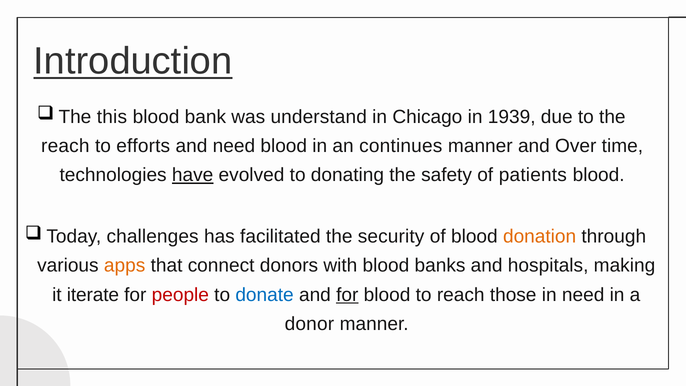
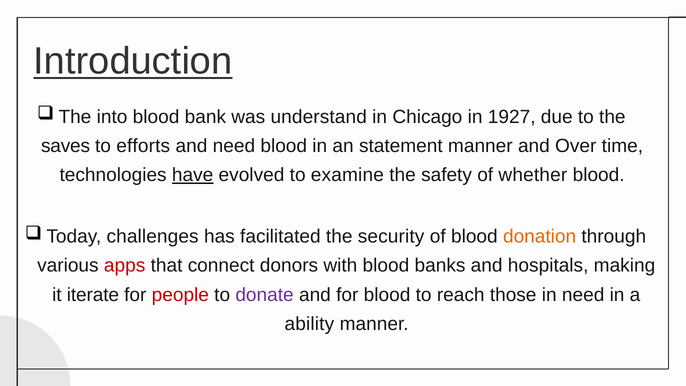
this: this -> into
1939: 1939 -> 1927
reach at (65, 146): reach -> saves
continues: continues -> statement
donating: donating -> examine
patients: patients -> whether
apps colour: orange -> red
donate colour: blue -> purple
for at (347, 295) underline: present -> none
donor: donor -> ability
